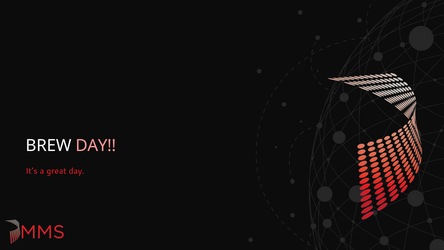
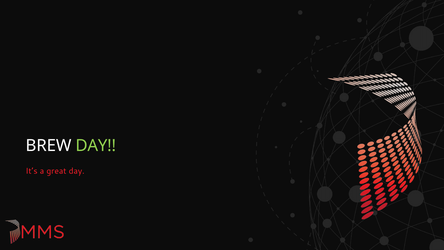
DAY at (96, 146) colour: pink -> light green
